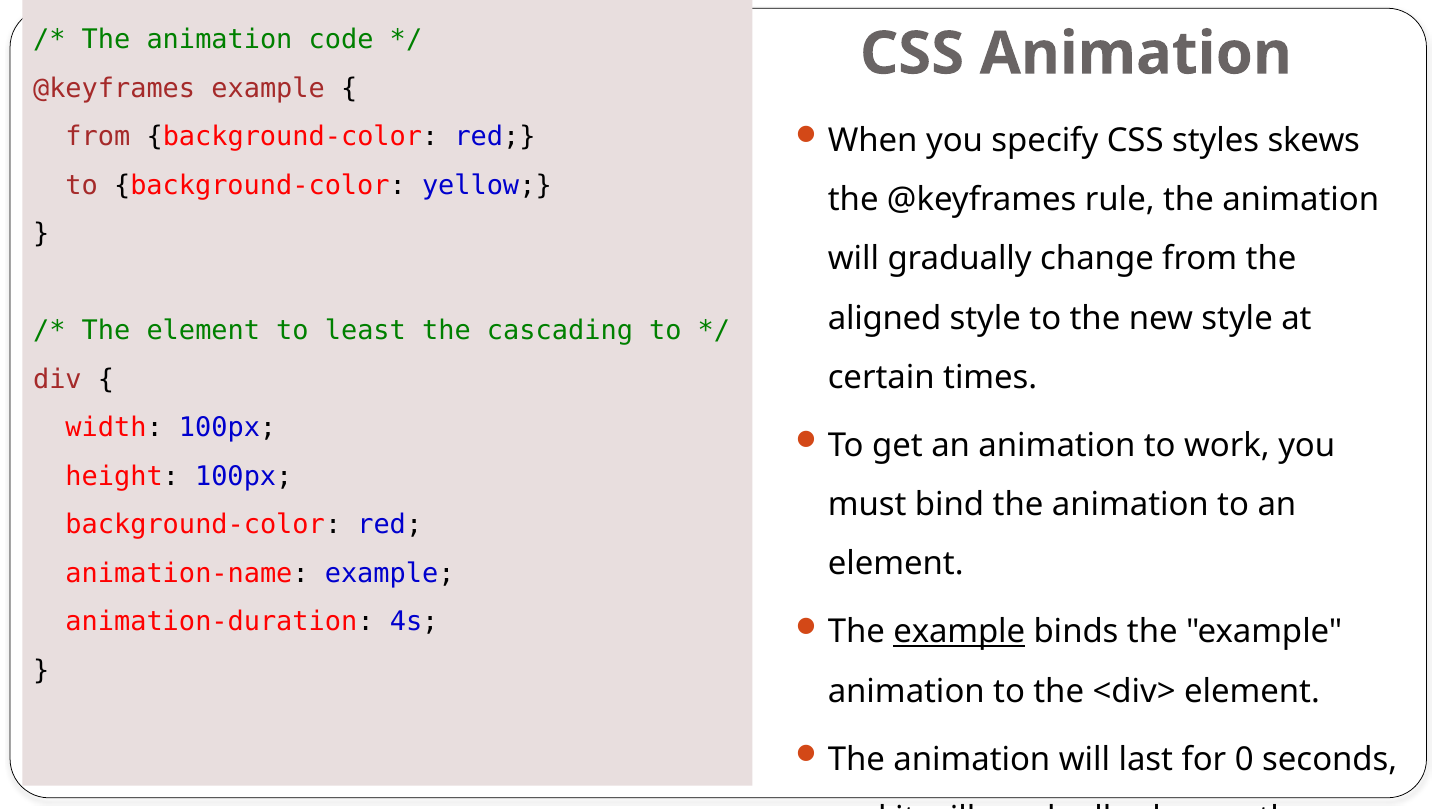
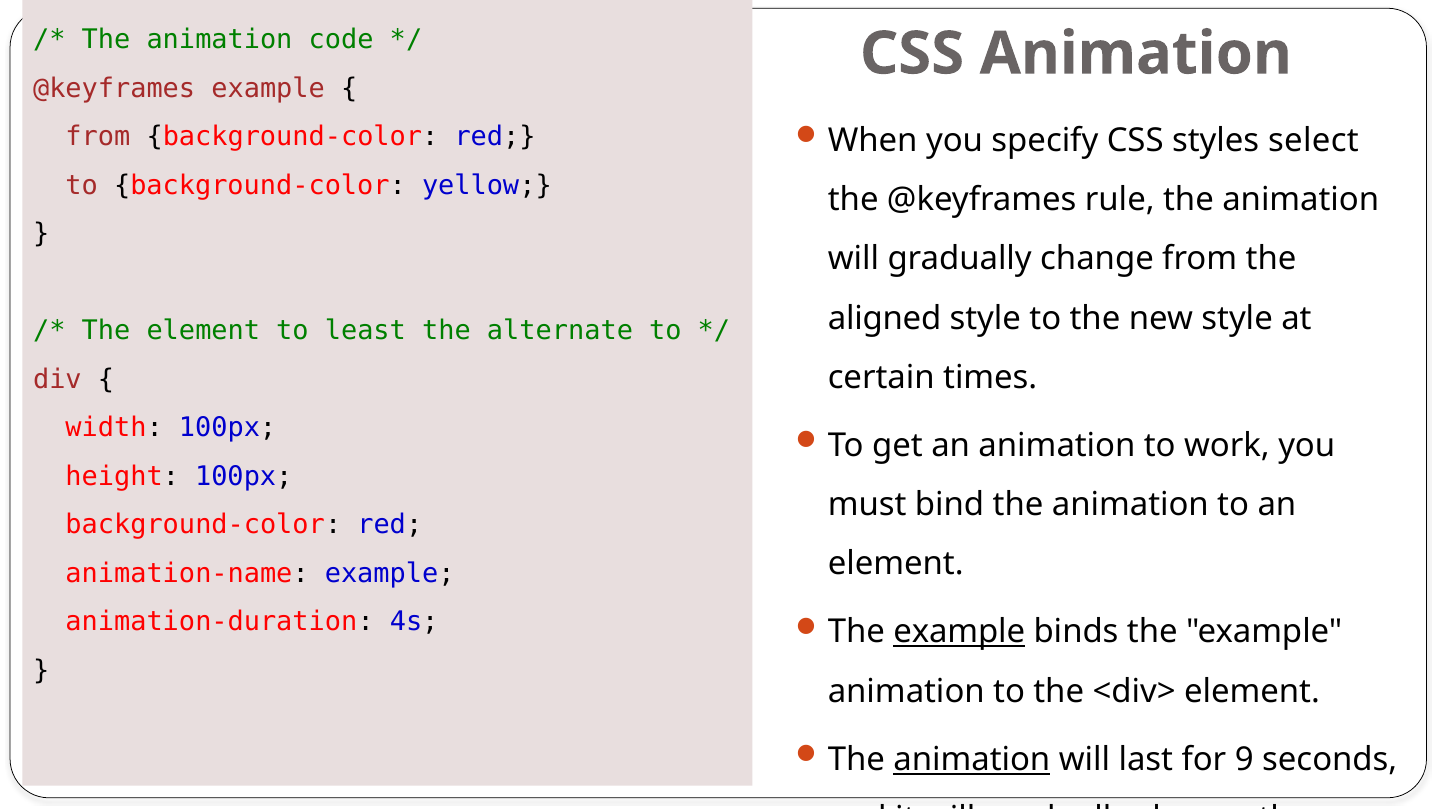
skews: skews -> select
cascading: cascading -> alternate
animation at (972, 759) underline: none -> present
0: 0 -> 9
